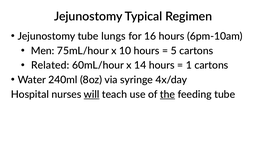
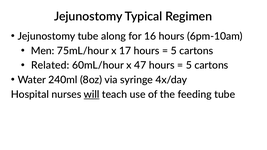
lungs: lungs -> along
10: 10 -> 17
14: 14 -> 47
1 at (189, 65): 1 -> 5
the underline: present -> none
